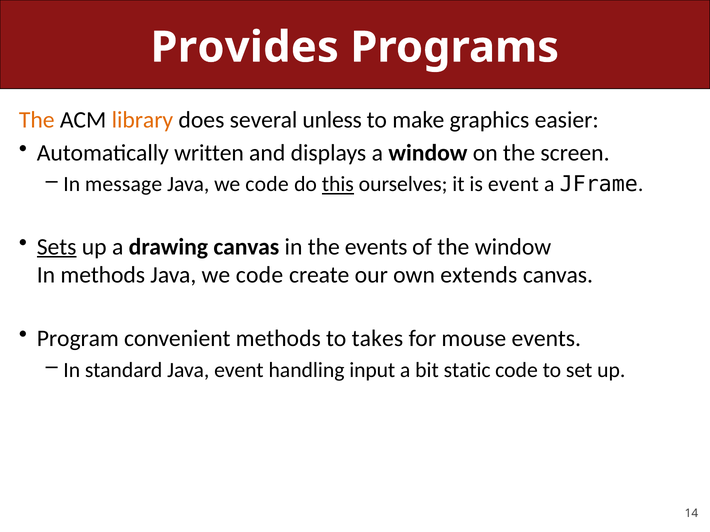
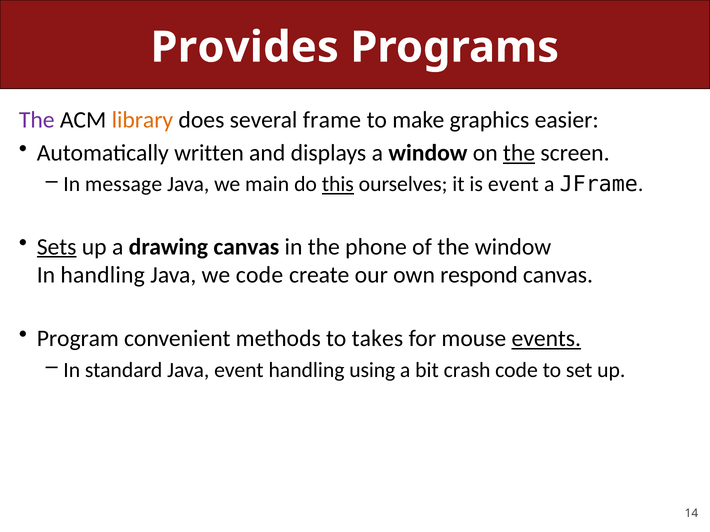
The at (37, 120) colour: orange -> purple
unless: unless -> frame
the at (519, 153) underline: none -> present
code at (267, 185): code -> main
the events: events -> phone
In methods: methods -> handling
extends: extends -> respond
events at (546, 339) underline: none -> present
input: input -> using
static: static -> crash
